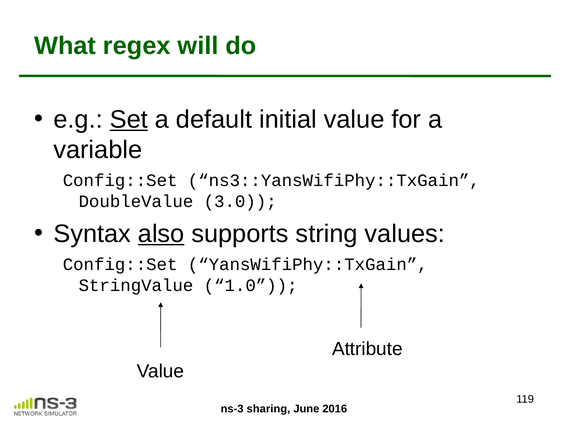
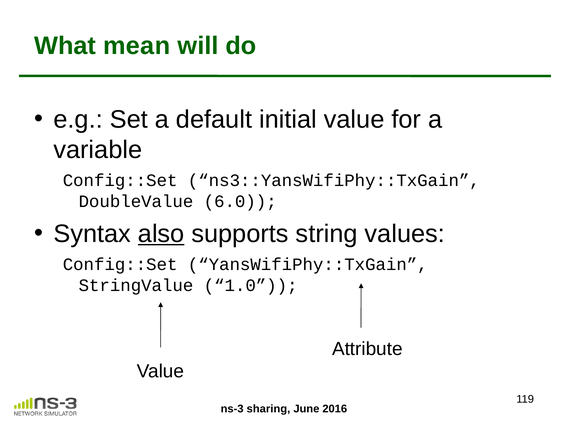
regex: regex -> mean
Set underline: present -> none
3.0: 3.0 -> 6.0
